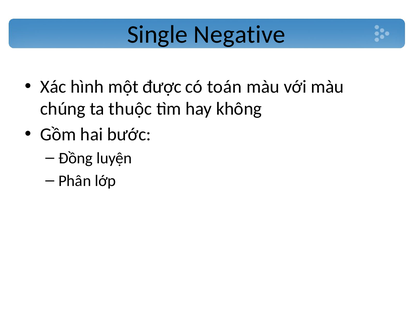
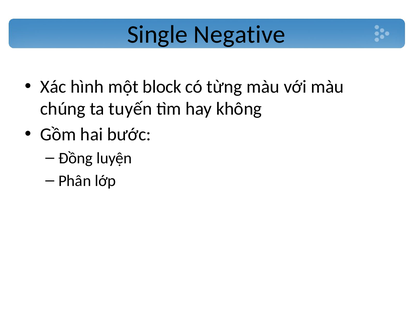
được: được -> block
toán: toán -> từng
thuộc: thuộc -> tuyến
